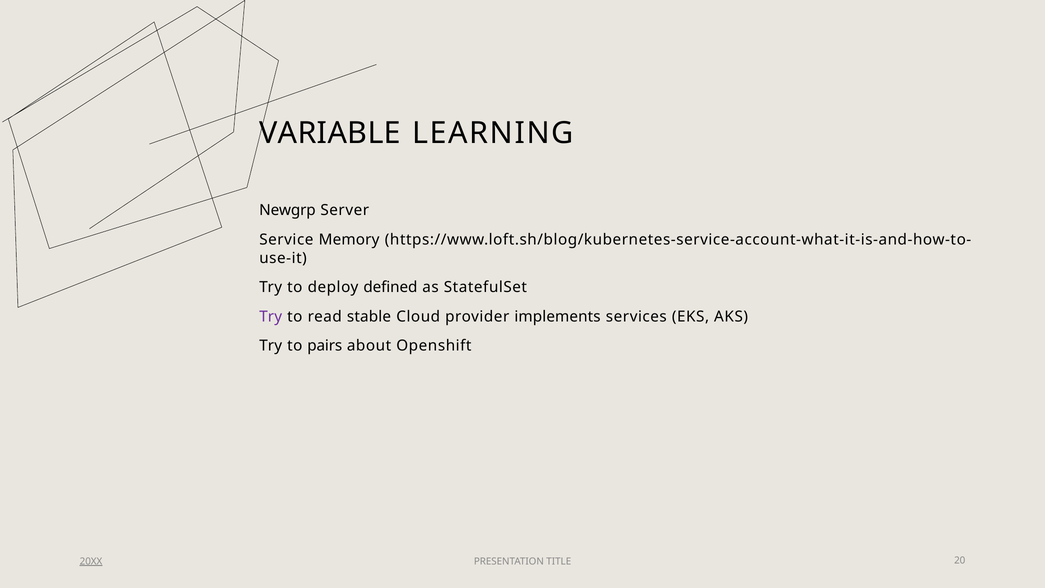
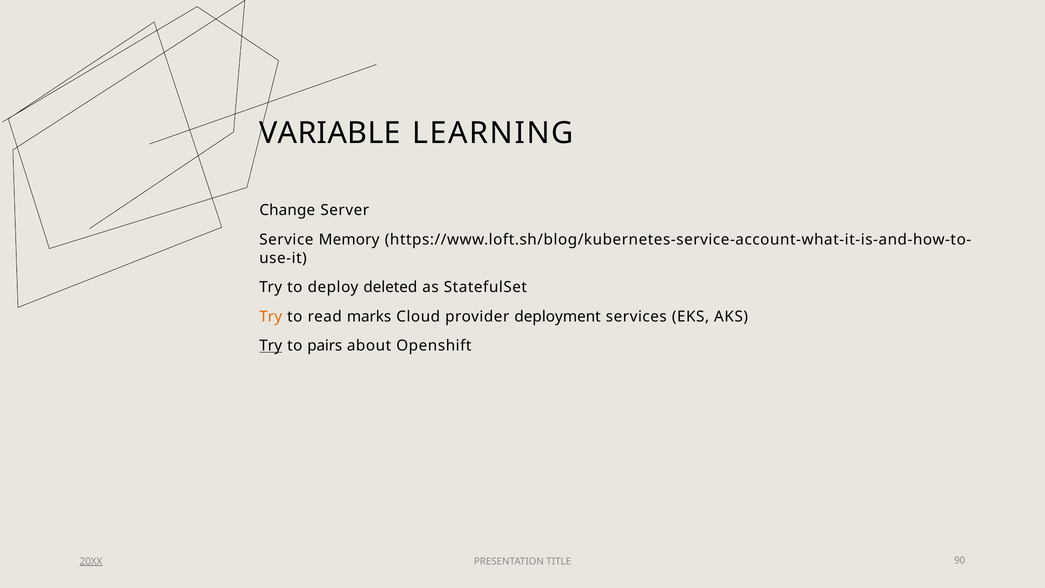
Newgrp: Newgrp -> Change
defined: defined -> deleted
Try at (271, 316) colour: purple -> orange
stable: stable -> marks
implements: implements -> deployment
Try at (271, 346) underline: none -> present
20: 20 -> 90
